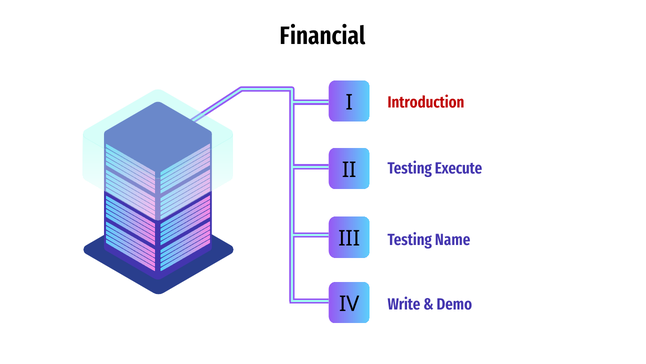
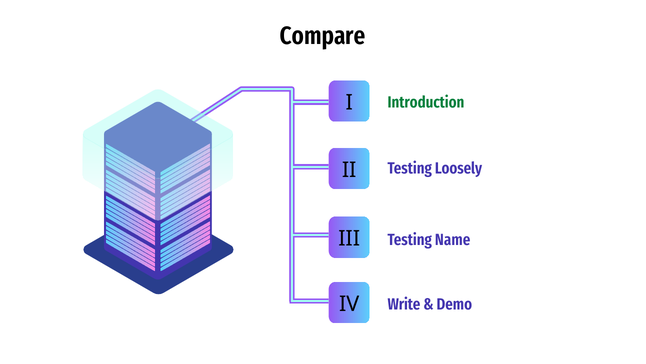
Financial: Financial -> Compare
Introduction colour: red -> green
Execute: Execute -> Loosely
